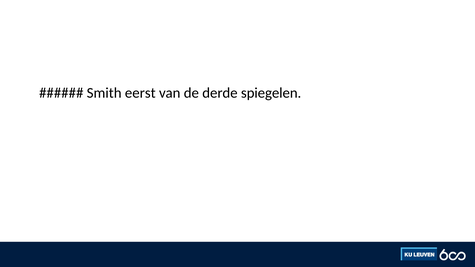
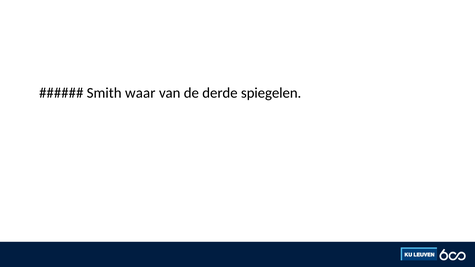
eerst: eerst -> waar
